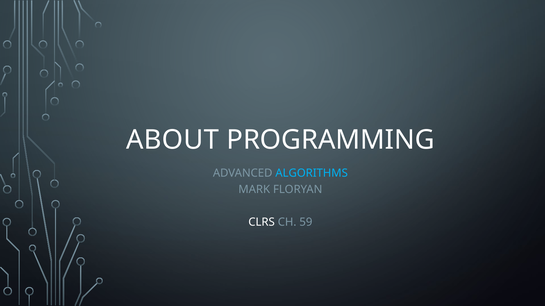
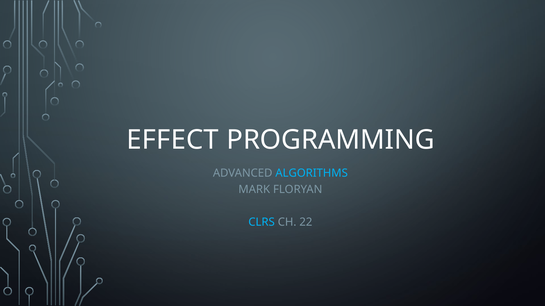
ABOUT: ABOUT -> EFFECT
CLRS colour: white -> light blue
59: 59 -> 22
